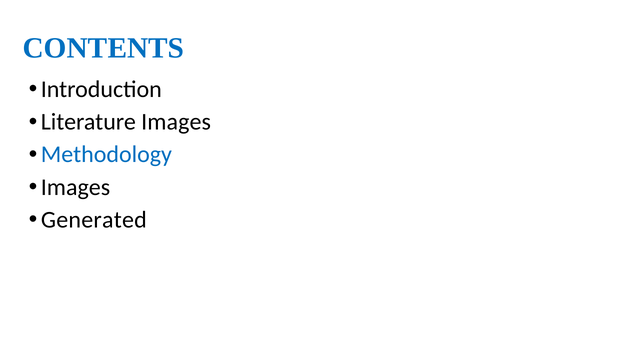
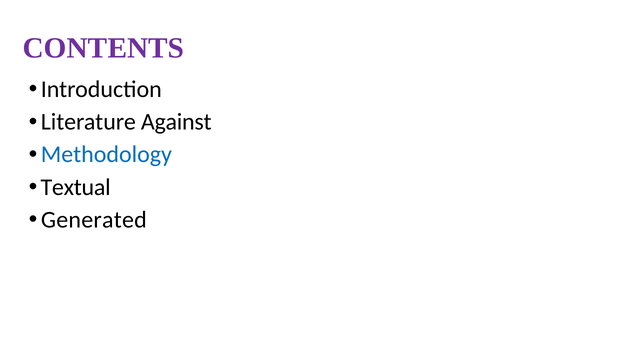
CONTENTS colour: blue -> purple
Literature Images: Images -> Against
Images at (75, 187): Images -> Textual
